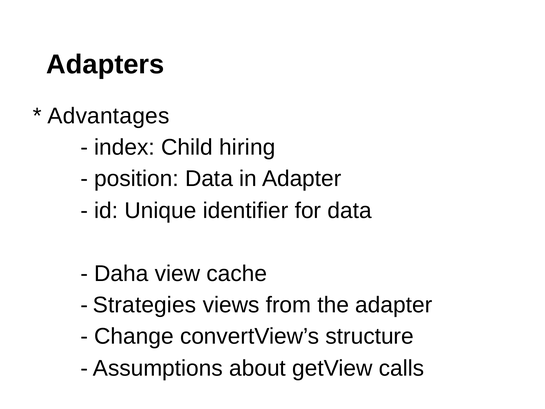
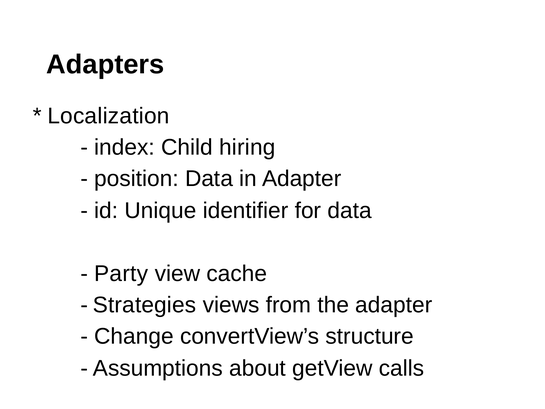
Advantages: Advantages -> Localization
Daha: Daha -> Party
